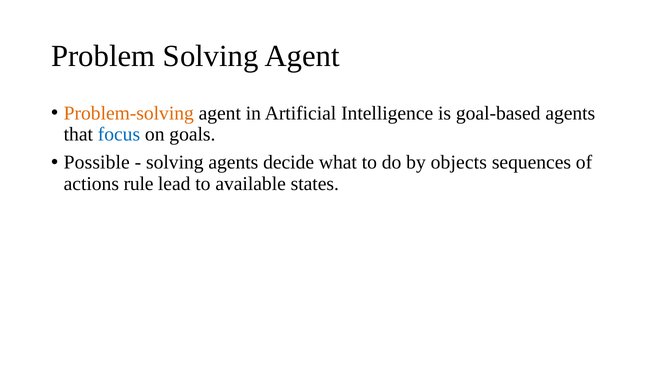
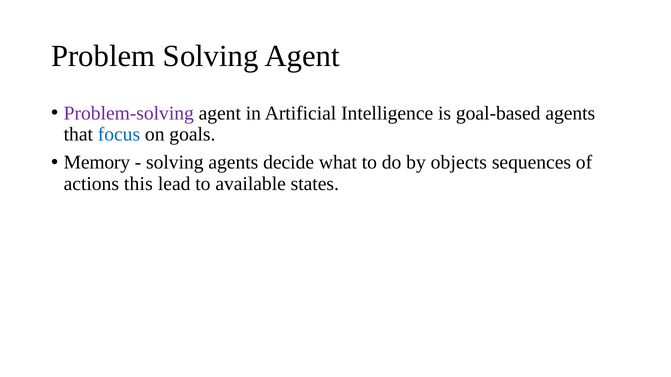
Problem-solving colour: orange -> purple
Possible: Possible -> Memory
rule: rule -> this
